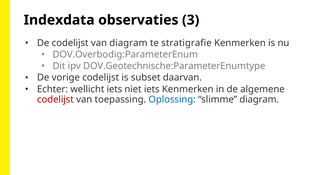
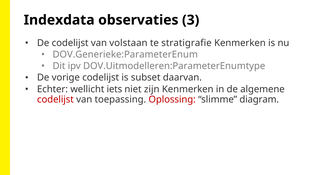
van diagram: diagram -> volstaan
DOV.Overbodig:ParameterEnum: DOV.Overbodig:ParameterEnum -> DOV.Generieke:ParameterEnum
DOV.Geotechnische:ParameterEnumtype: DOV.Geotechnische:ParameterEnumtype -> DOV.Uitmodelleren:ParameterEnumtype
niet iets: iets -> zijn
Oplossing colour: blue -> red
